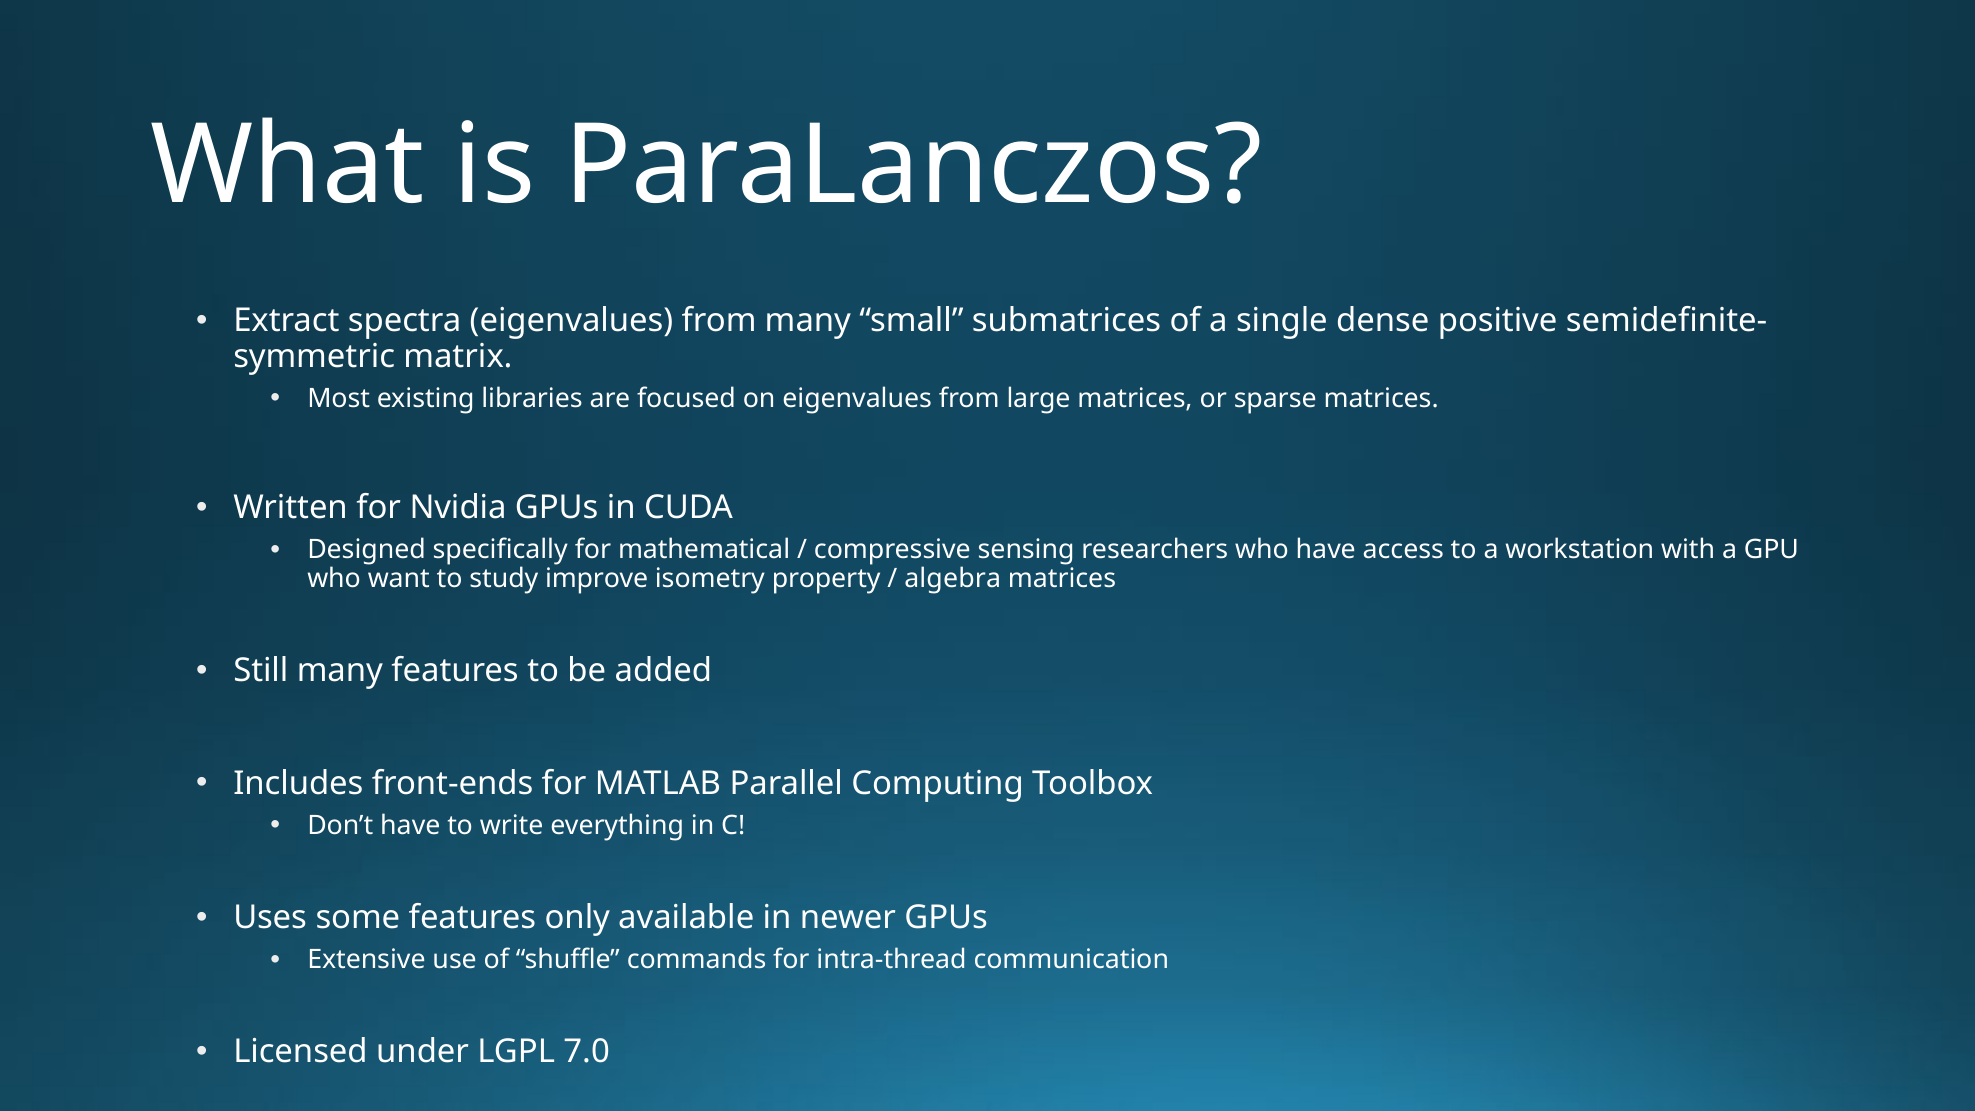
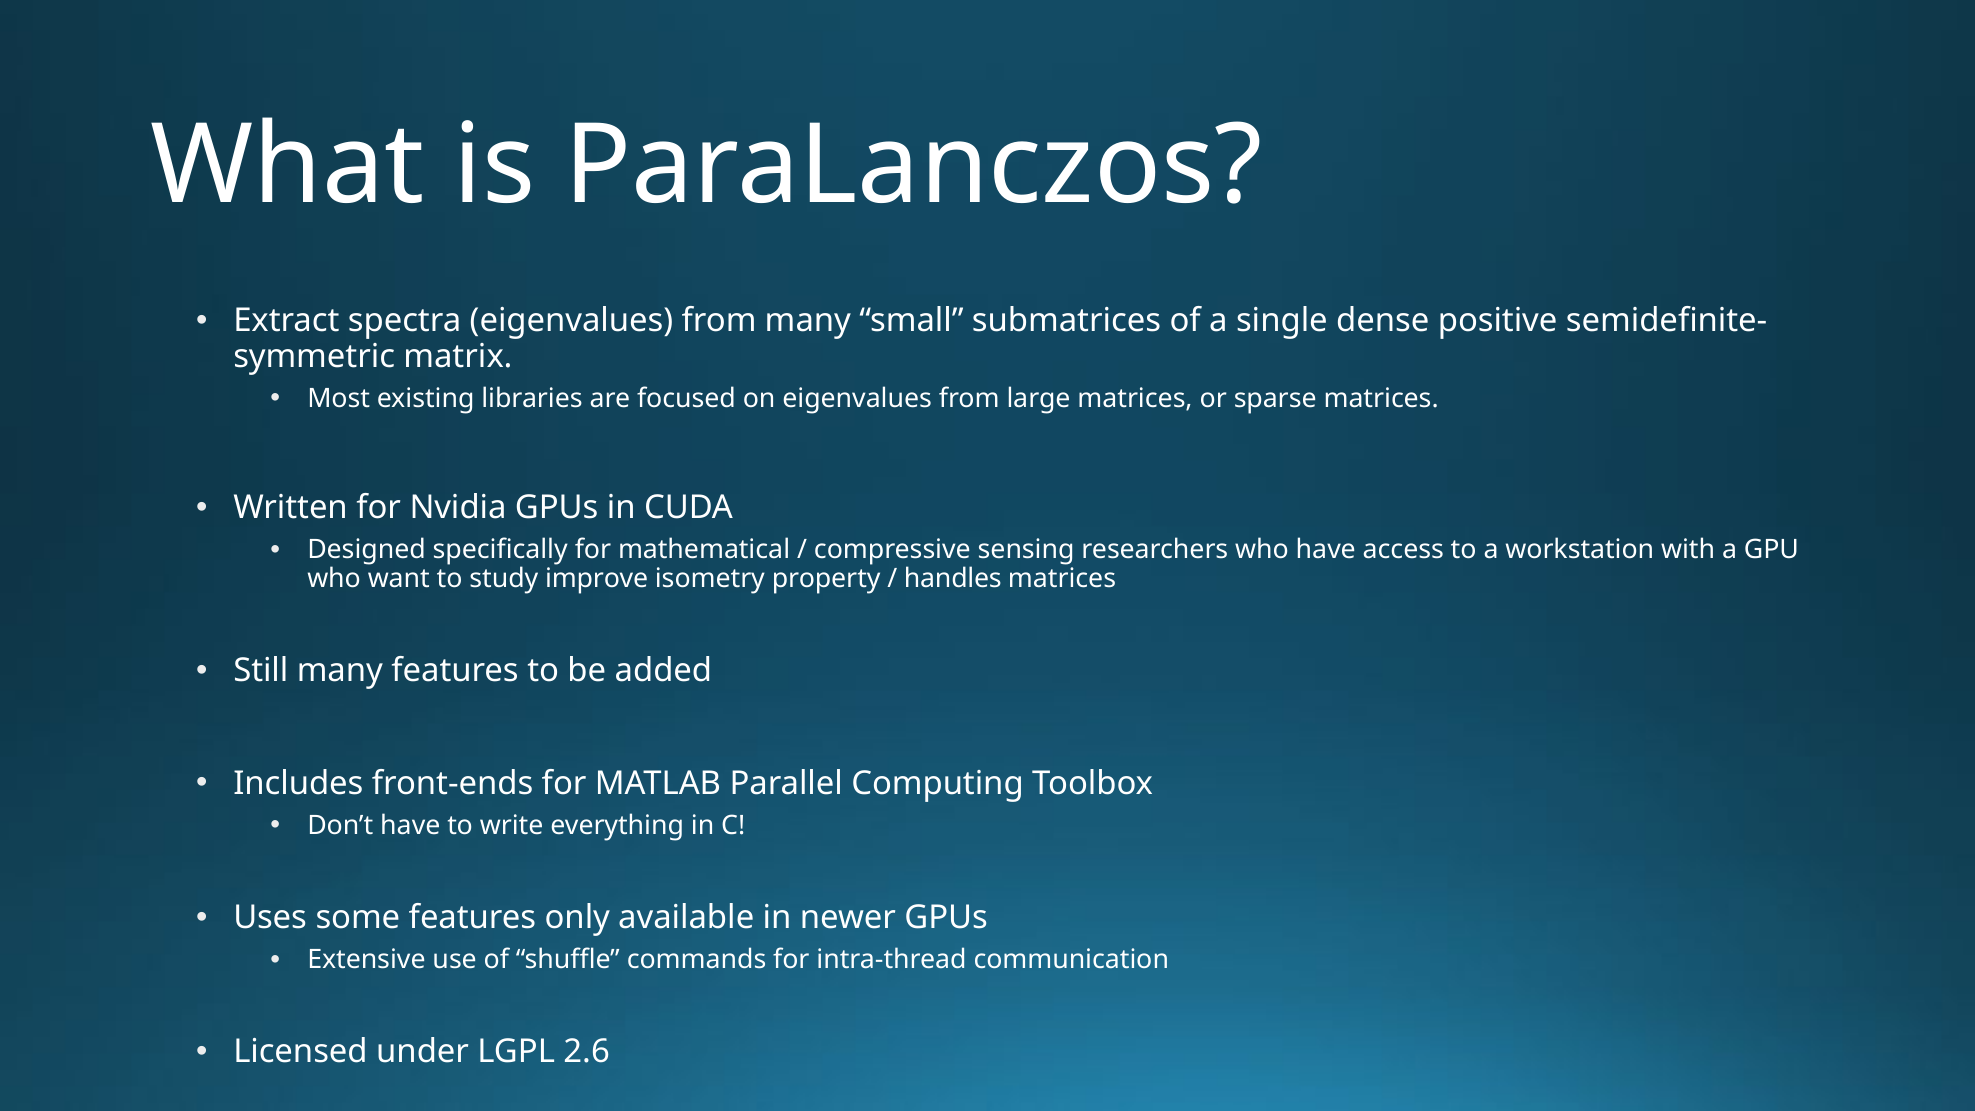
algebra: algebra -> handles
7.0: 7.0 -> 2.6
